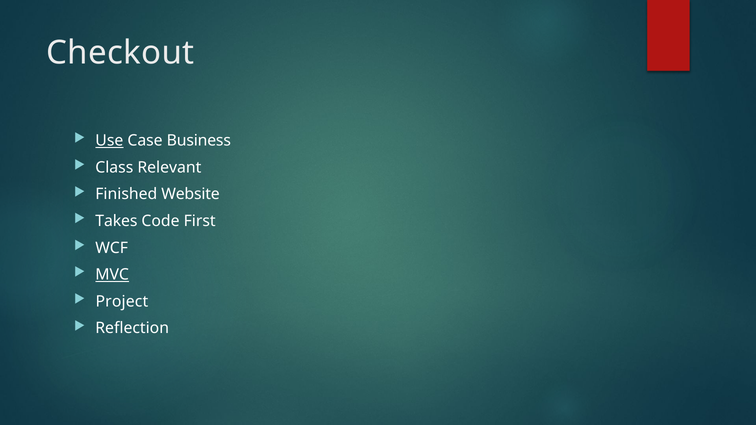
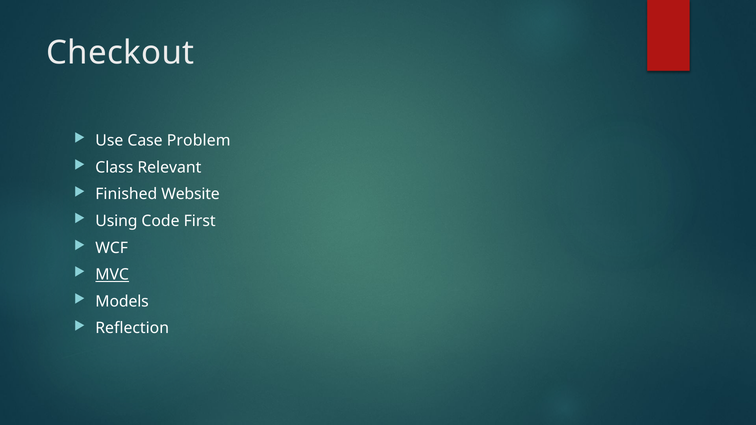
Use underline: present -> none
Business: Business -> Problem
Takes: Takes -> Using
Project: Project -> Models
